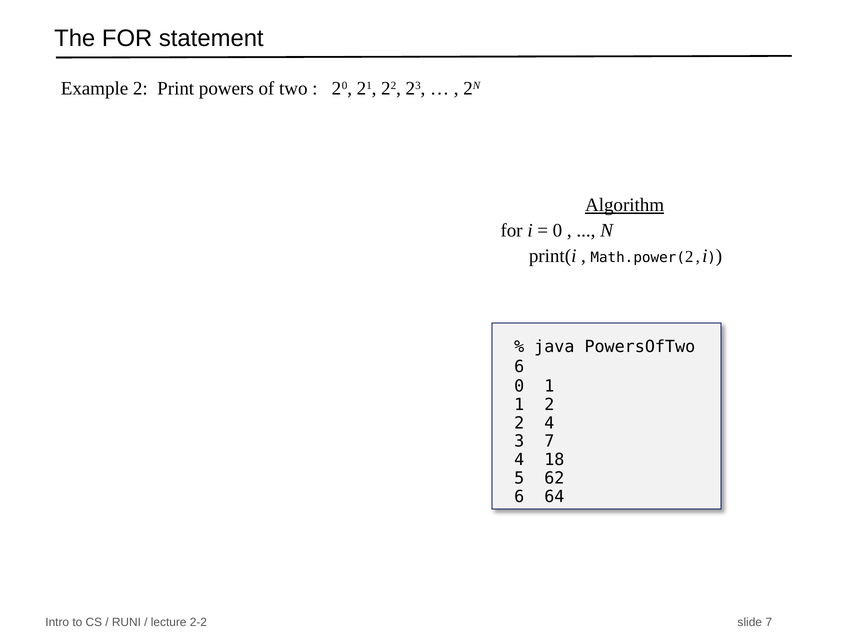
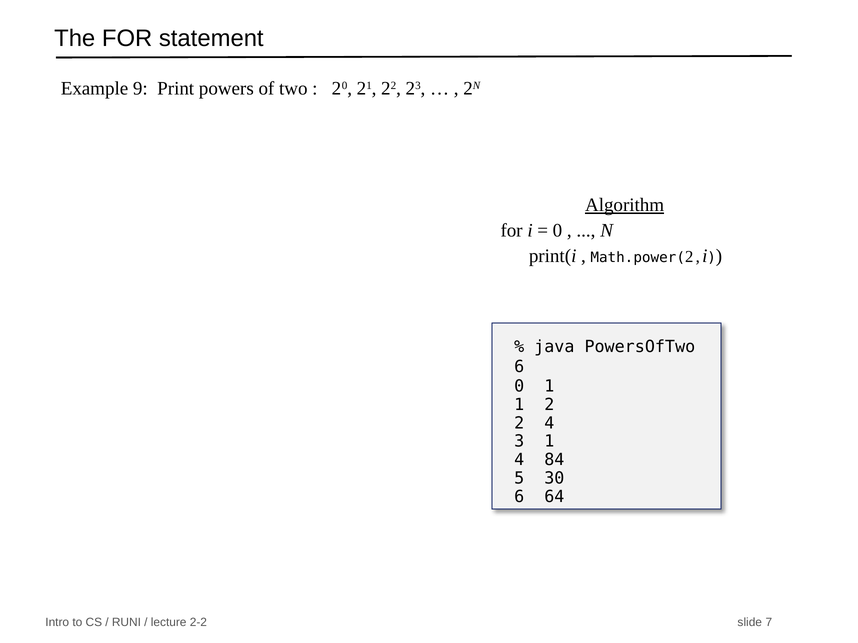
Example 2: 2 -> 9
3 7: 7 -> 1
18: 18 -> 84
62: 62 -> 30
